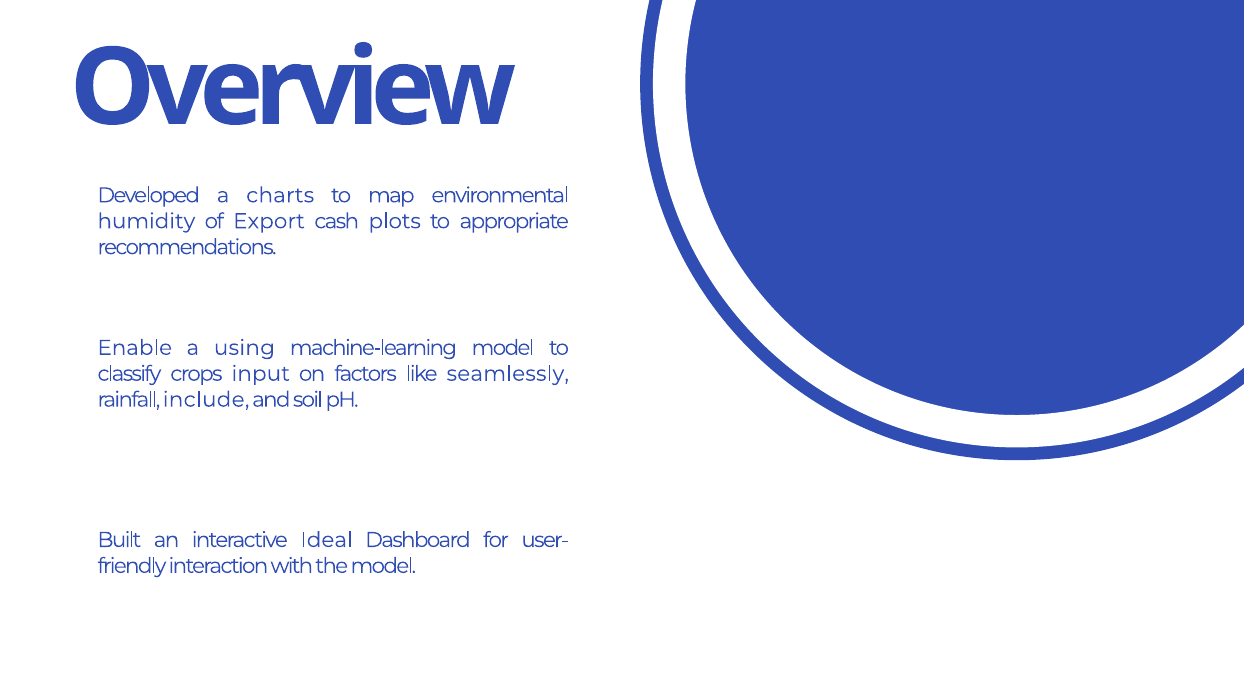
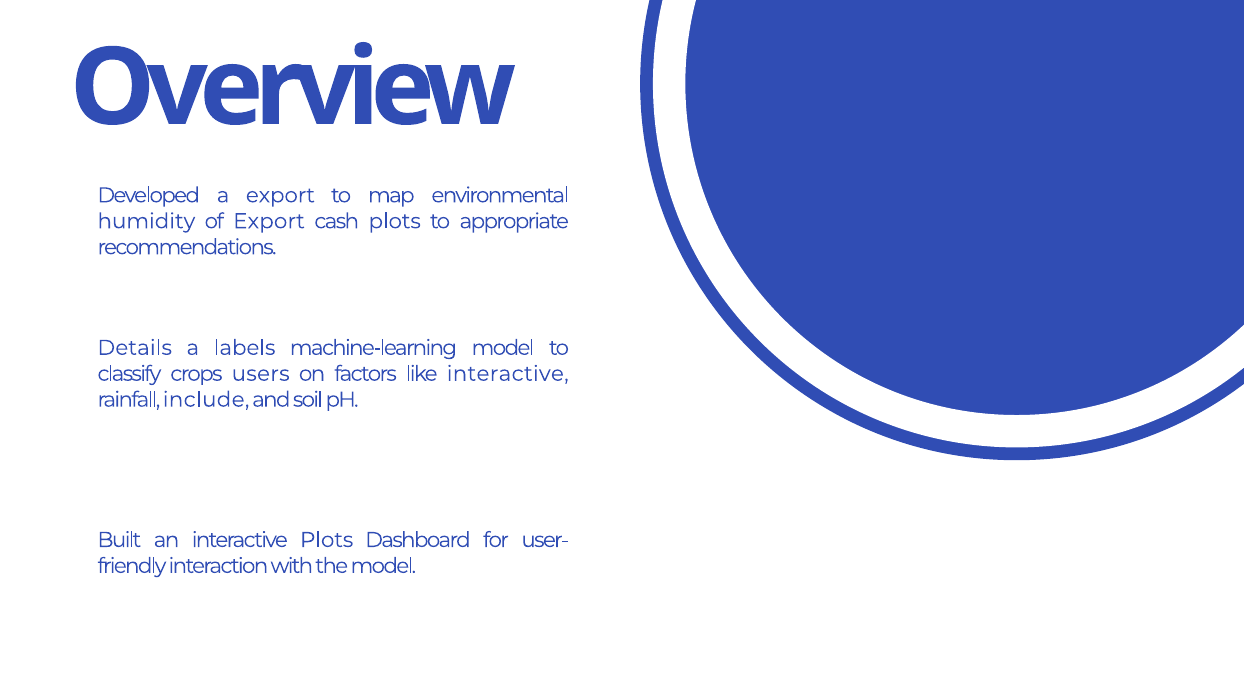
a charts: charts -> export
Enable: Enable -> Details
using: using -> labels
input: input -> users
like seamlessly: seamlessly -> interactive
interactive Ideal: Ideal -> Plots
